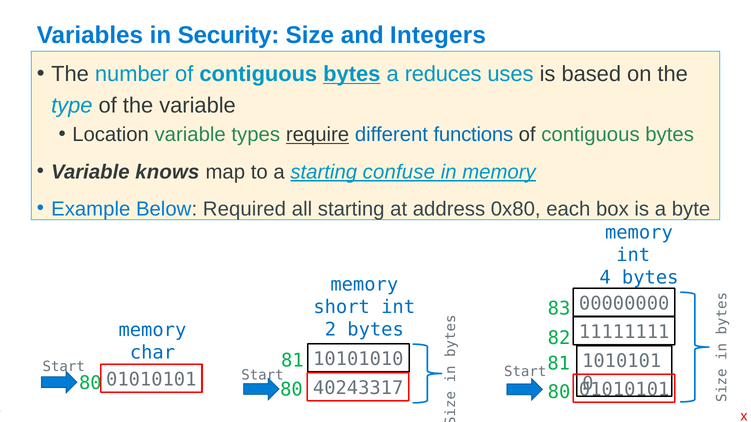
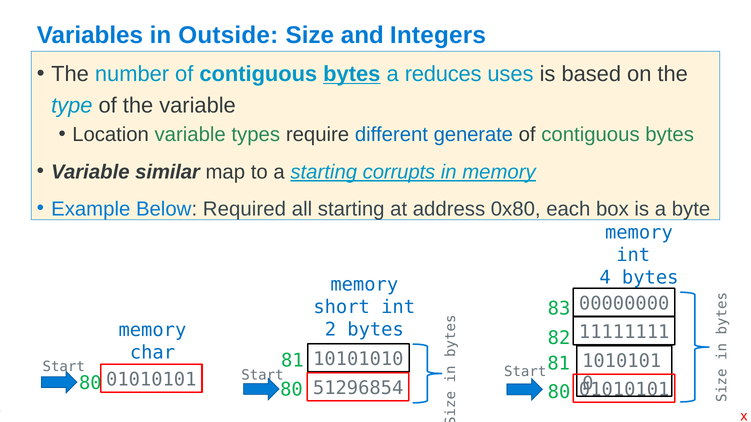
Security: Security -> Outside
require underline: present -> none
functions: functions -> generate
knows: knows -> similar
confuse: confuse -> corrupts
40243317: 40243317 -> 51296854
